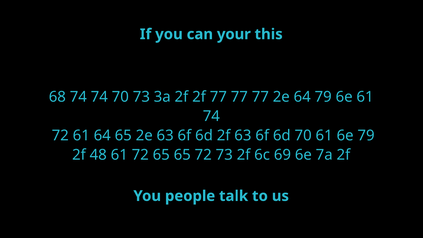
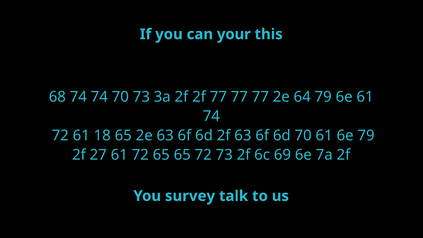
61 64: 64 -> 18
48: 48 -> 27
people: people -> survey
